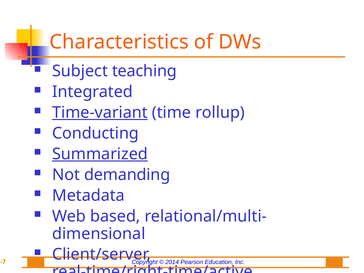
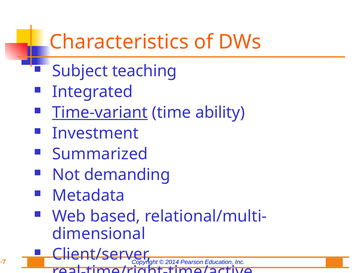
rollup: rollup -> ability
Conducting: Conducting -> Investment
Summarized underline: present -> none
